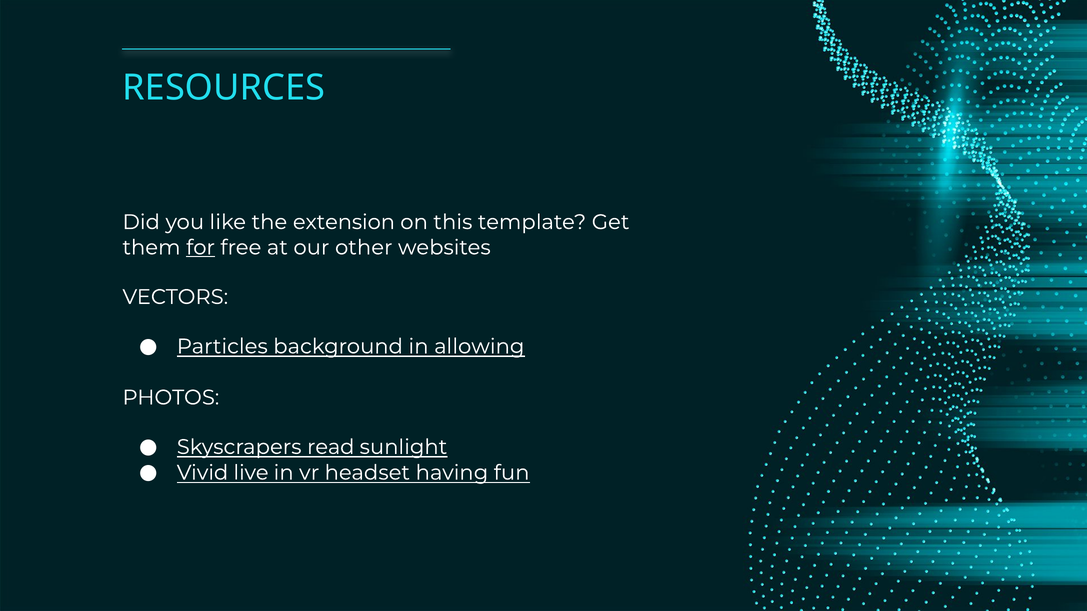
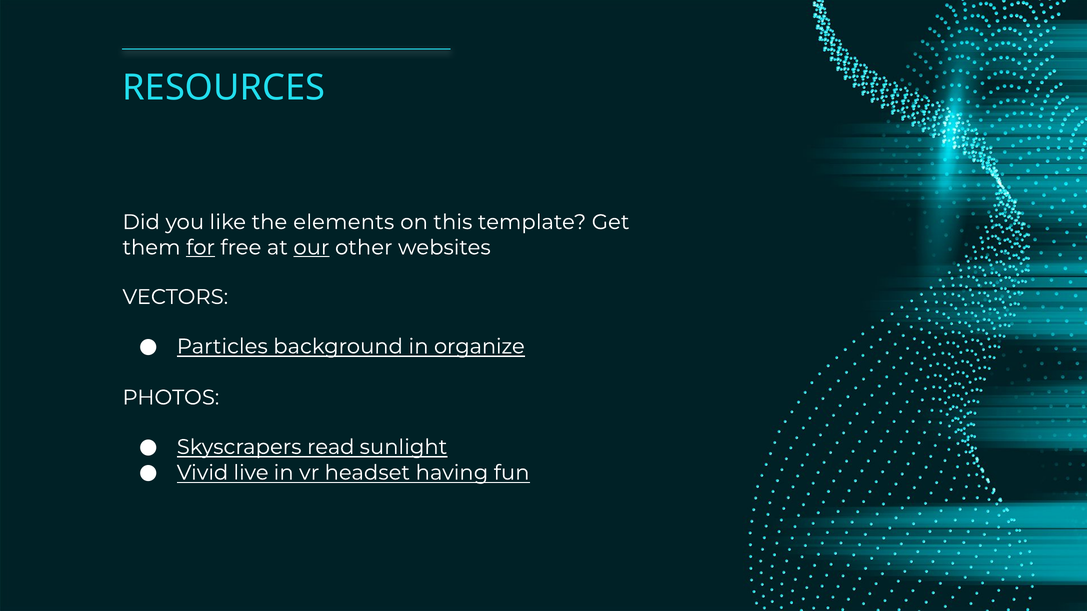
extension: extension -> elements
our underline: none -> present
allowing: allowing -> organize
